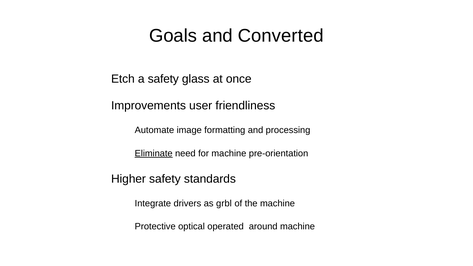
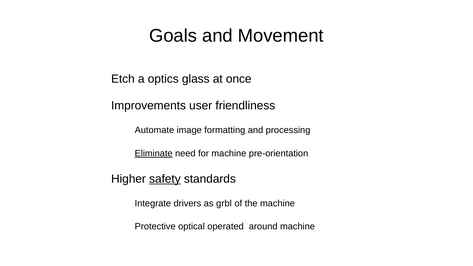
Converted: Converted -> Movement
a safety: safety -> optics
safety at (165, 179) underline: none -> present
